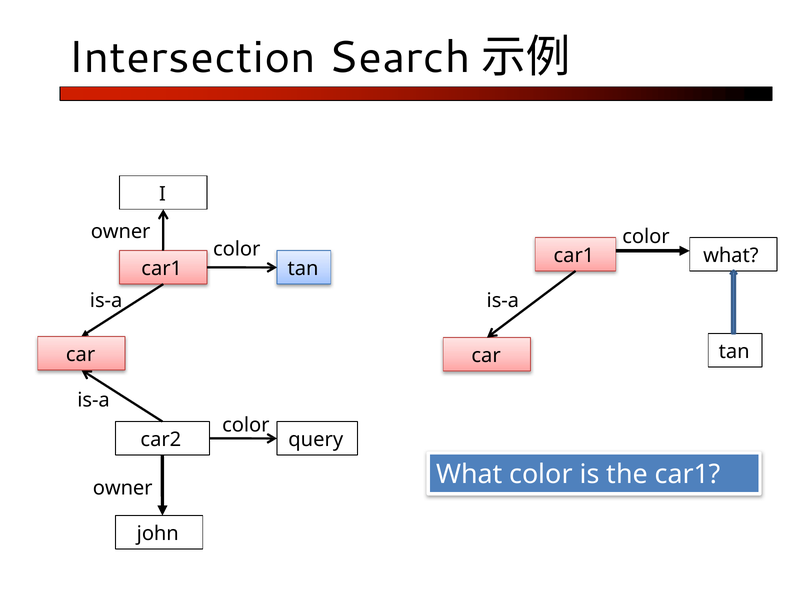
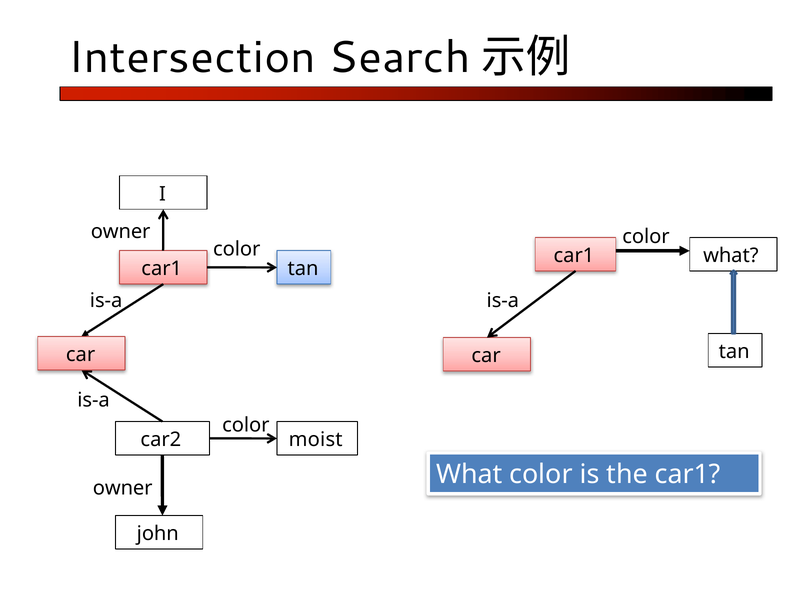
query: query -> moist
